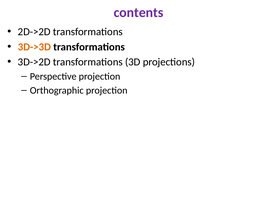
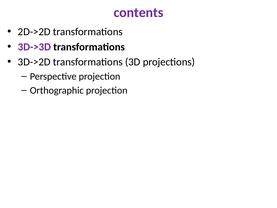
3D->3D colour: orange -> purple
